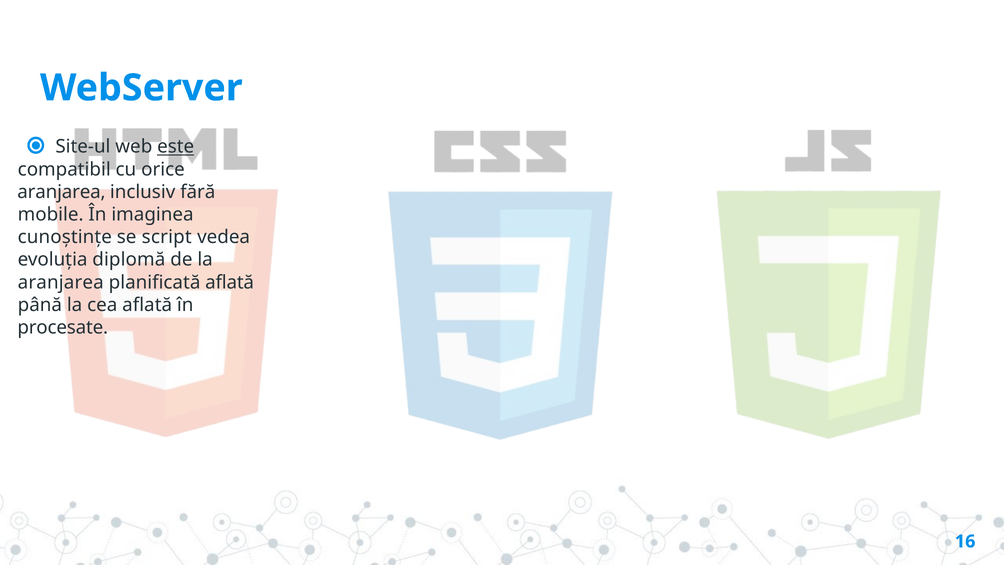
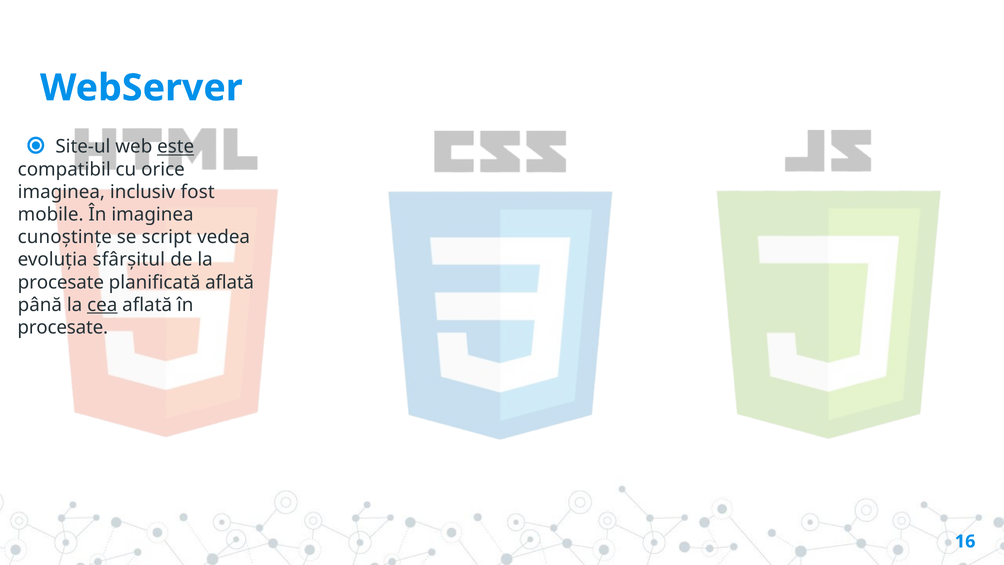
aranjarea at (61, 192): aranjarea -> imaginea
fără: fără -> fost
diplomă: diplomă -> sfârșitul
aranjarea at (61, 282): aranjarea -> procesate
cea underline: none -> present
